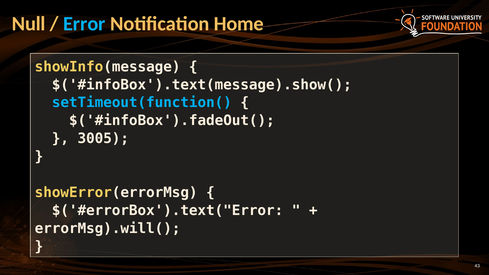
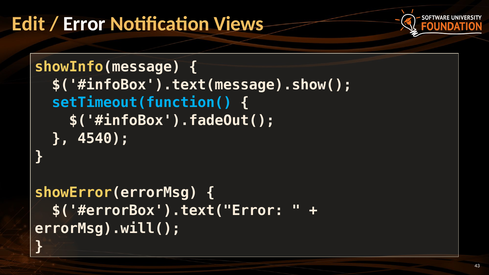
Null: Null -> Edit
Error colour: light blue -> white
Home: Home -> Views
3005: 3005 -> 4540
